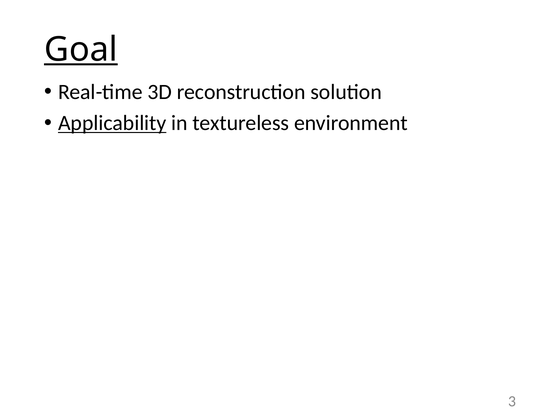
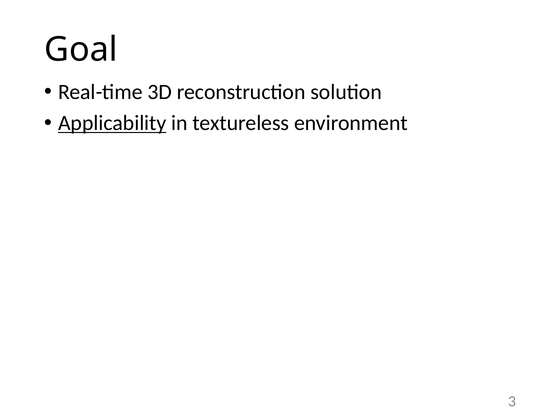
Goal underline: present -> none
